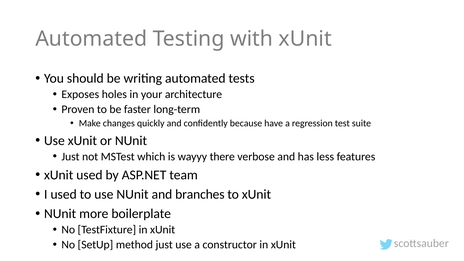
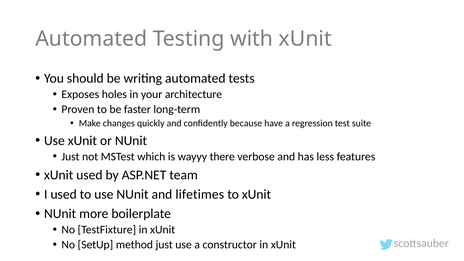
branches: branches -> lifetimes
